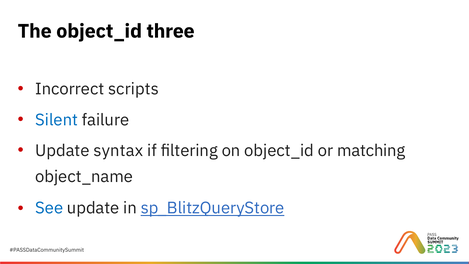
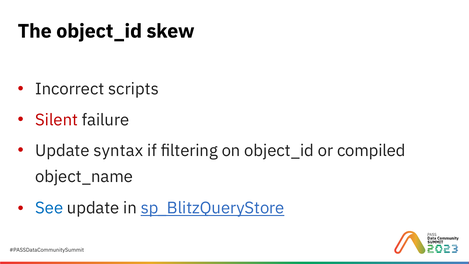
three: three -> skew
Silent colour: blue -> red
matching: matching -> compiled
